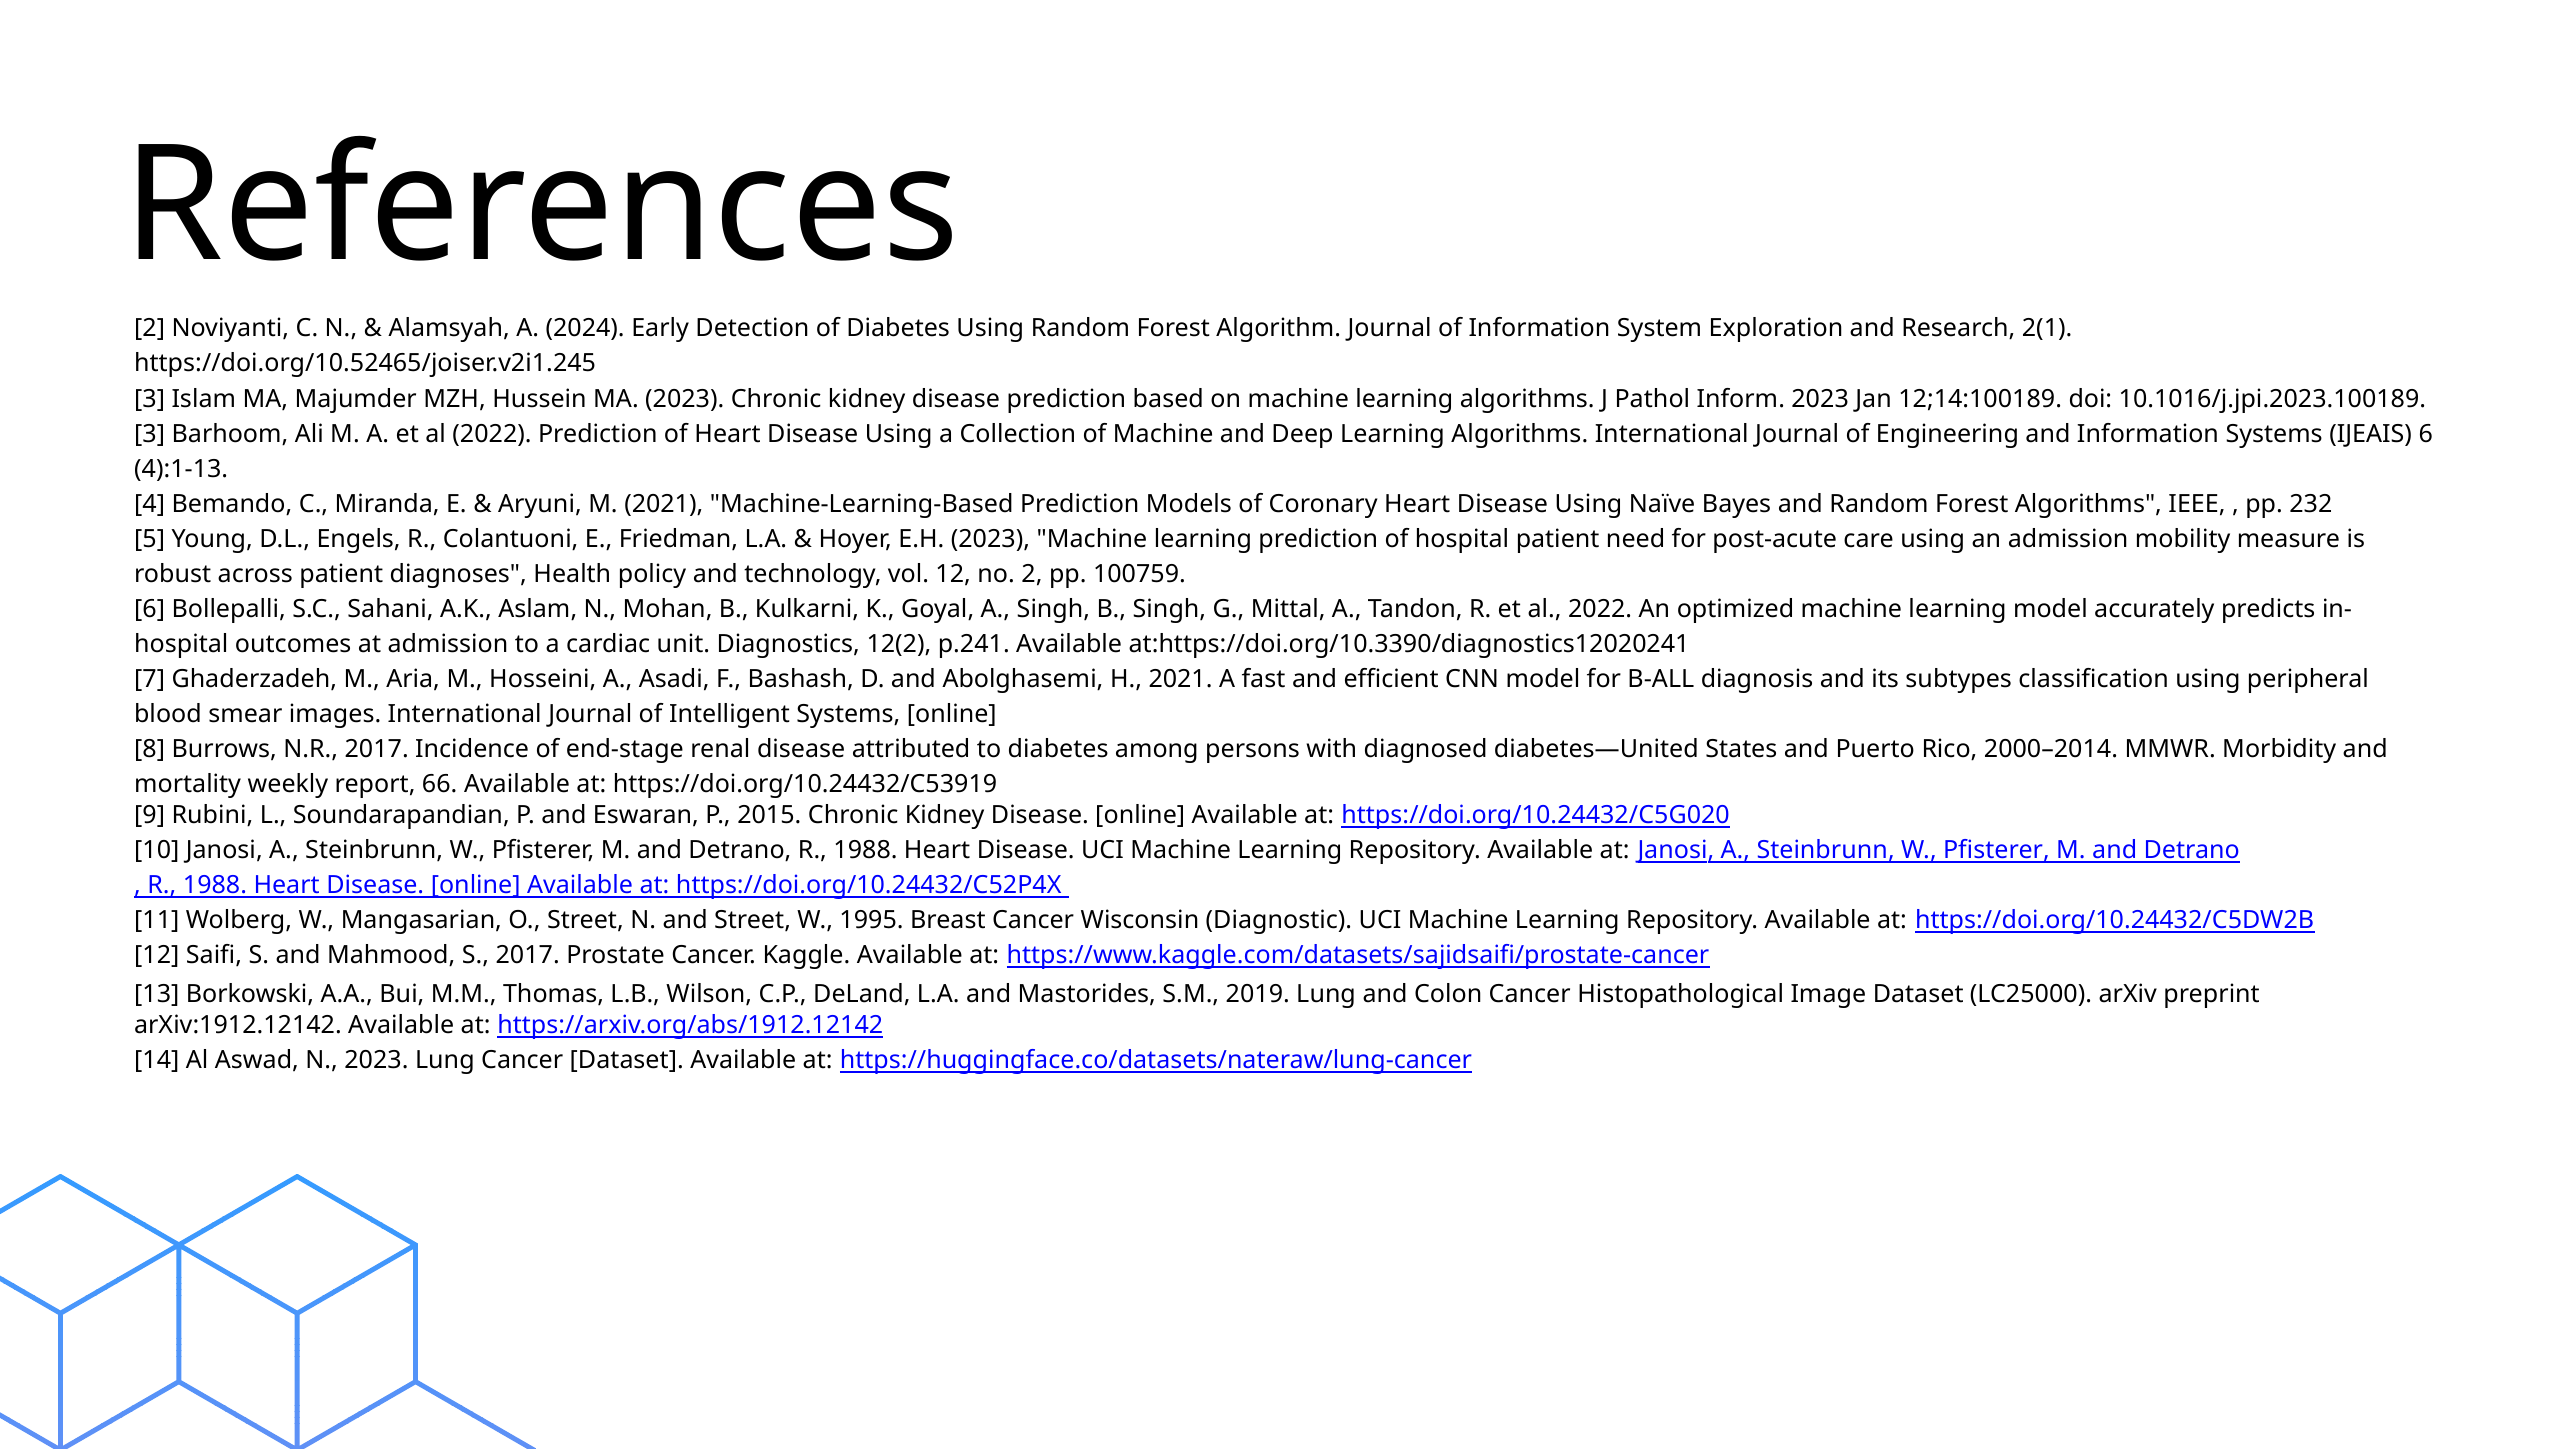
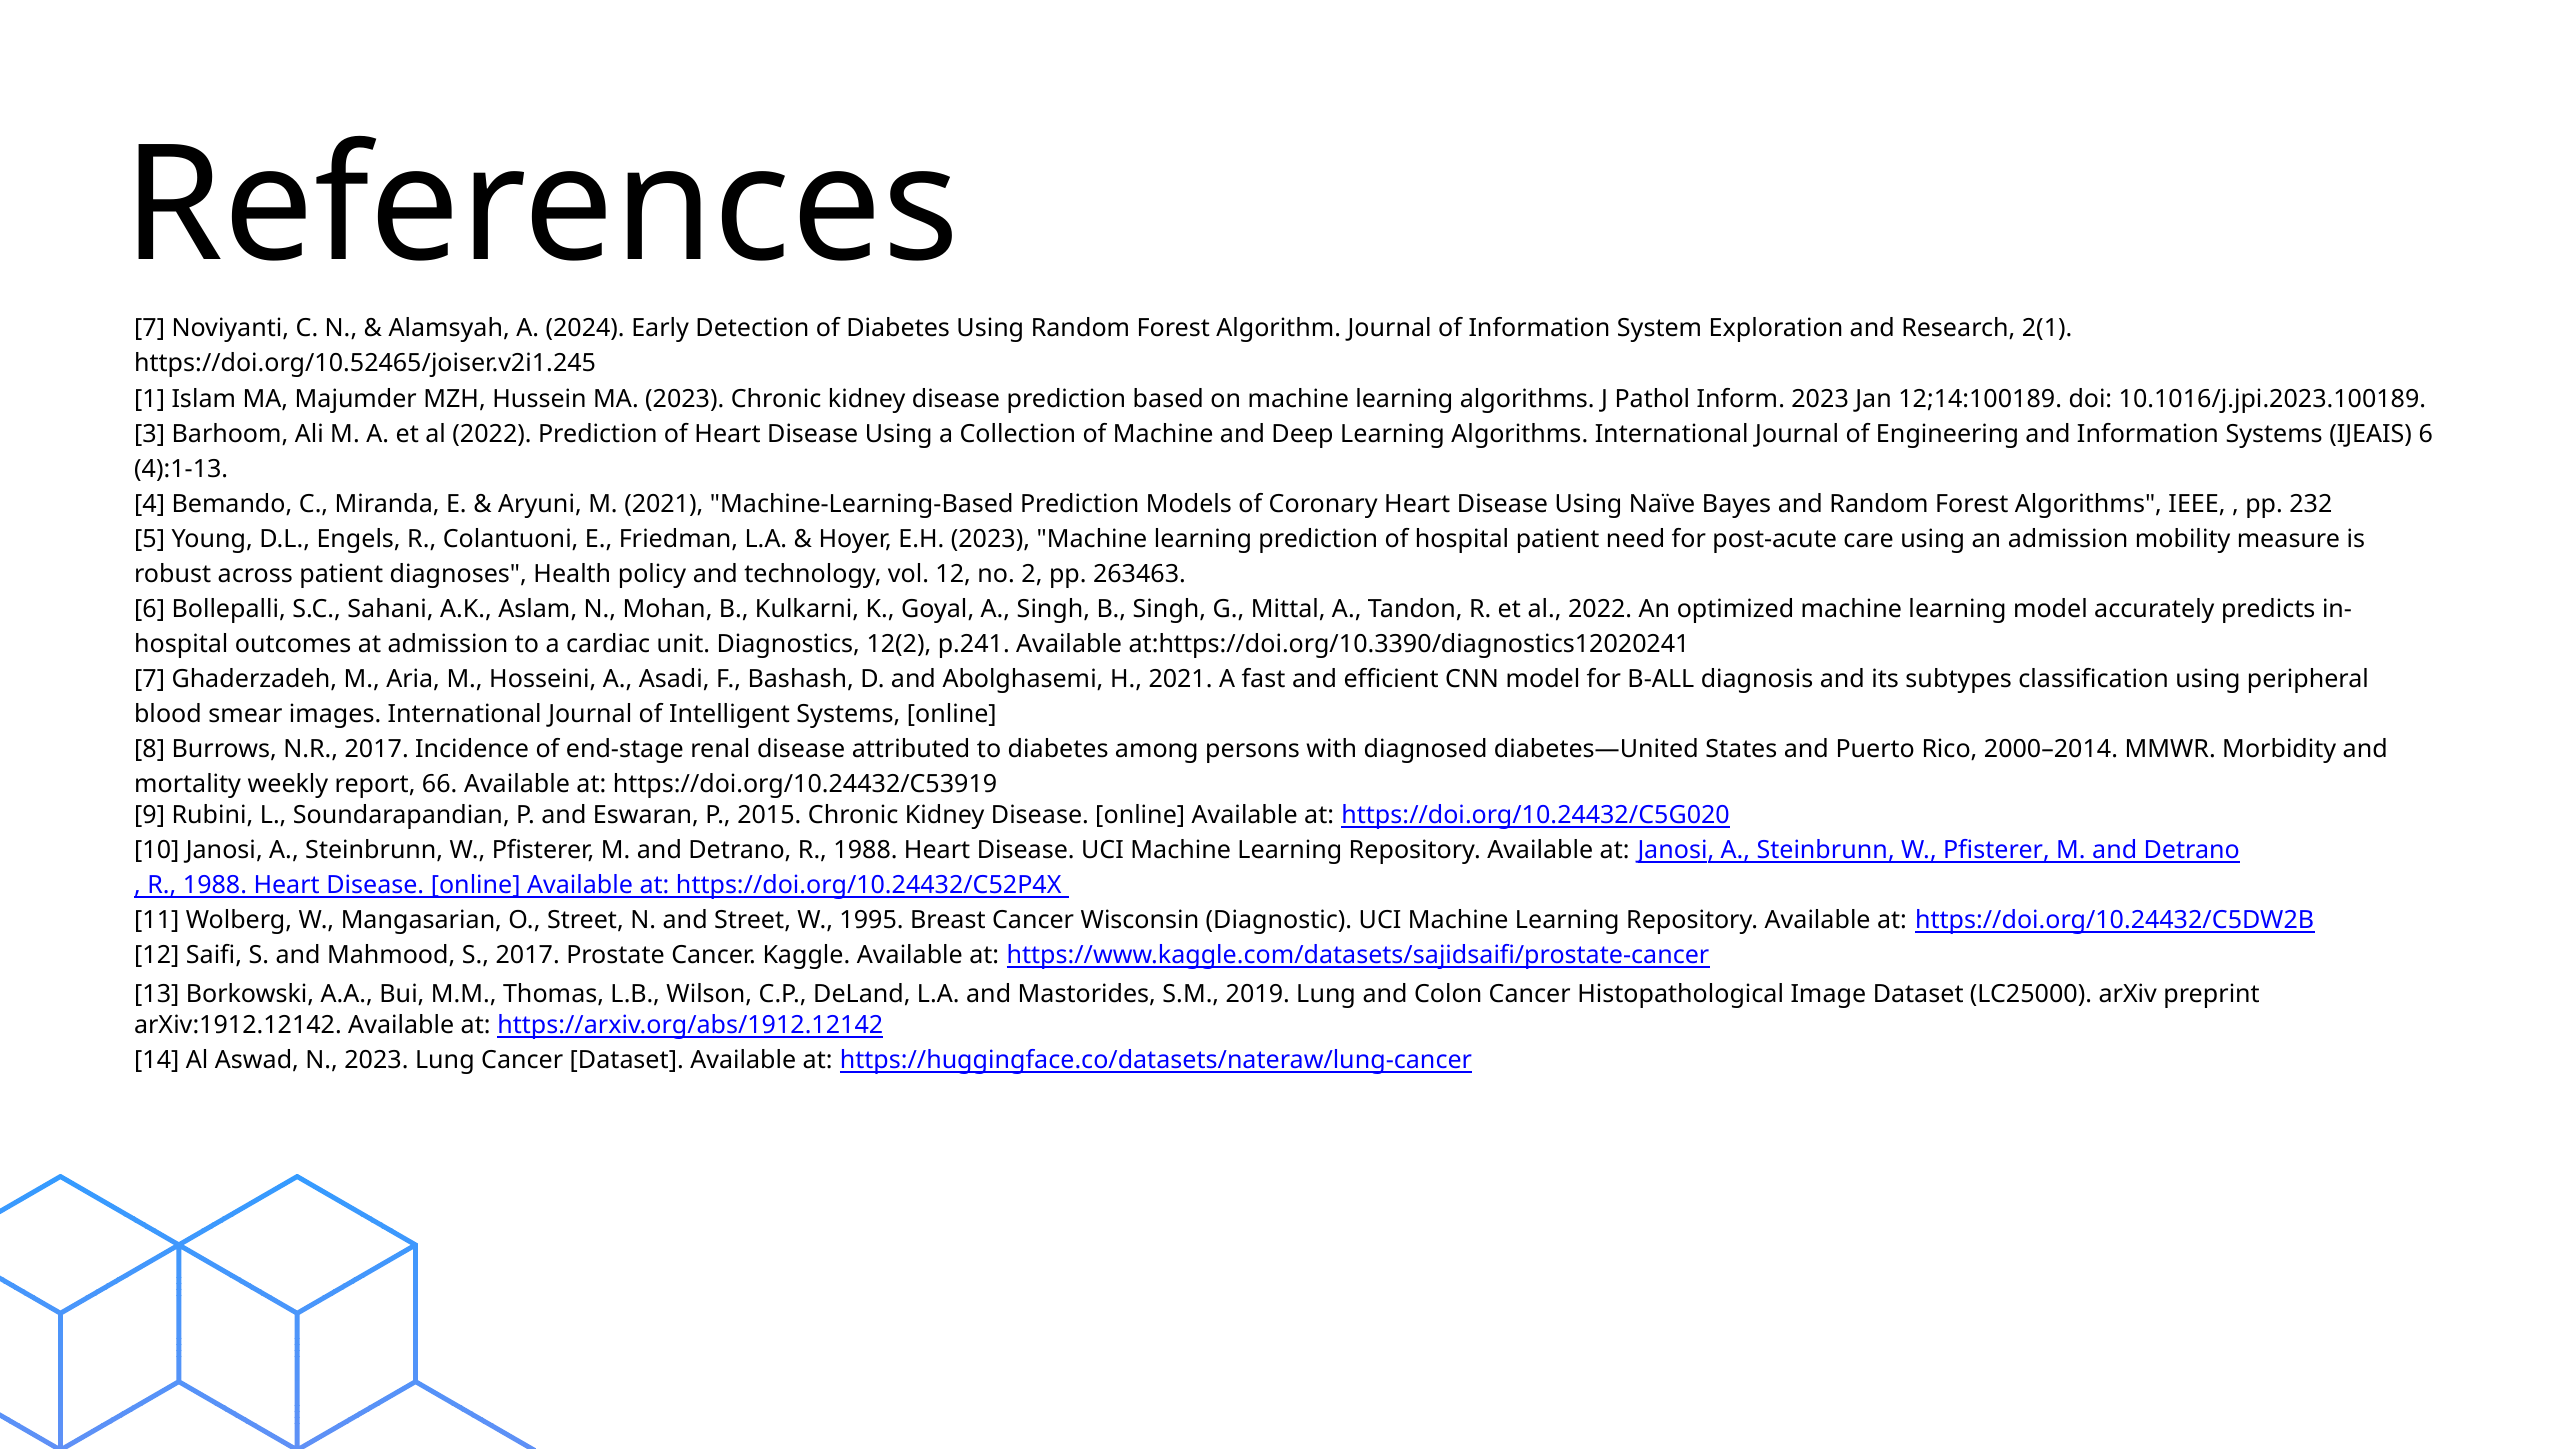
2 at (150, 329): 2 -> 7
3 at (150, 399): 3 -> 1
100759: 100759 -> 263463
